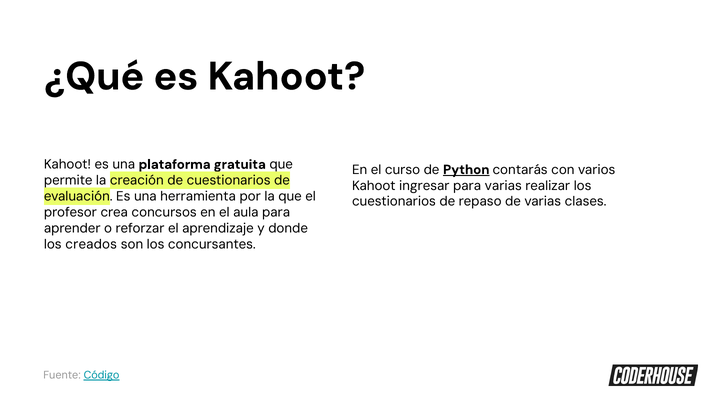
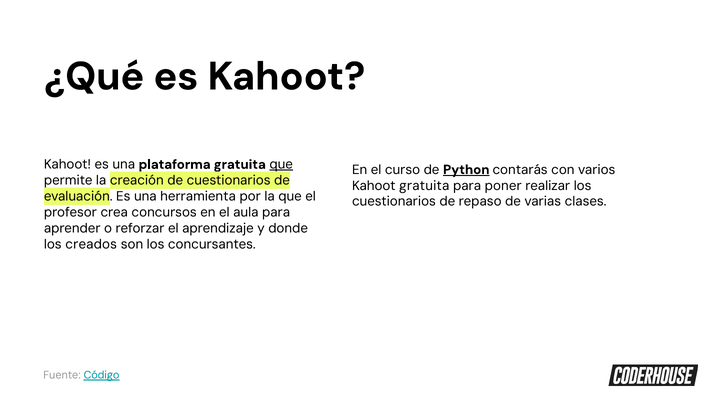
que at (281, 165) underline: none -> present
Kahoot ingresar: ingresar -> gratuita
para varias: varias -> poner
